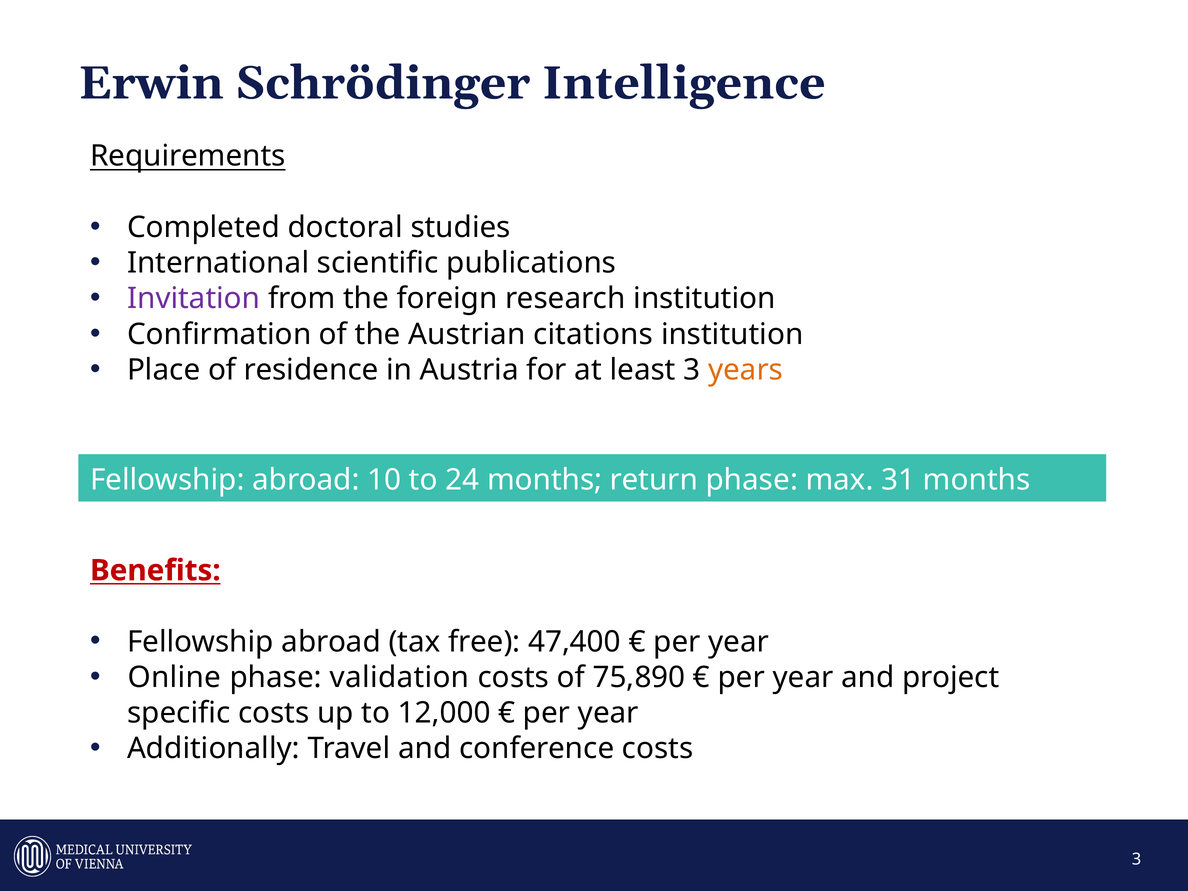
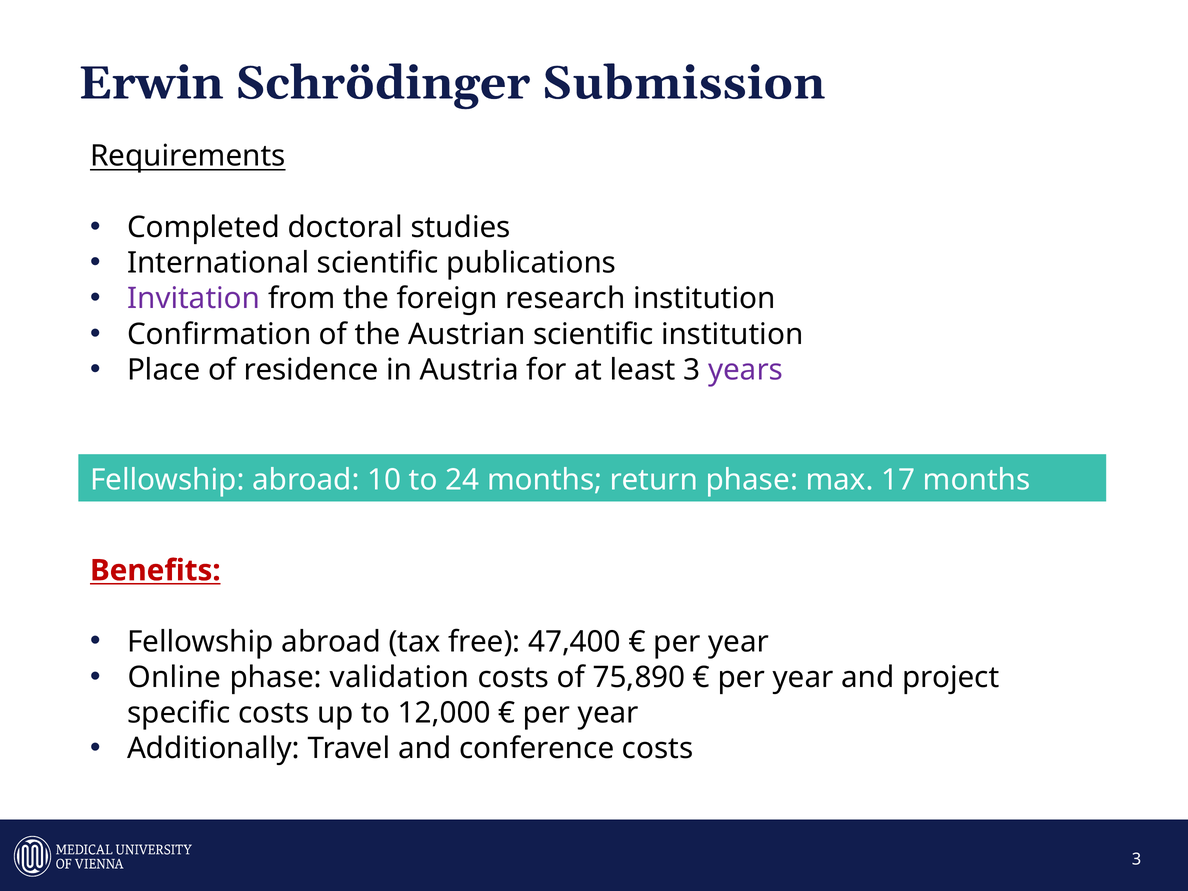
Intelligence: Intelligence -> Submission
Austrian citations: citations -> scientific
years colour: orange -> purple
31: 31 -> 17
